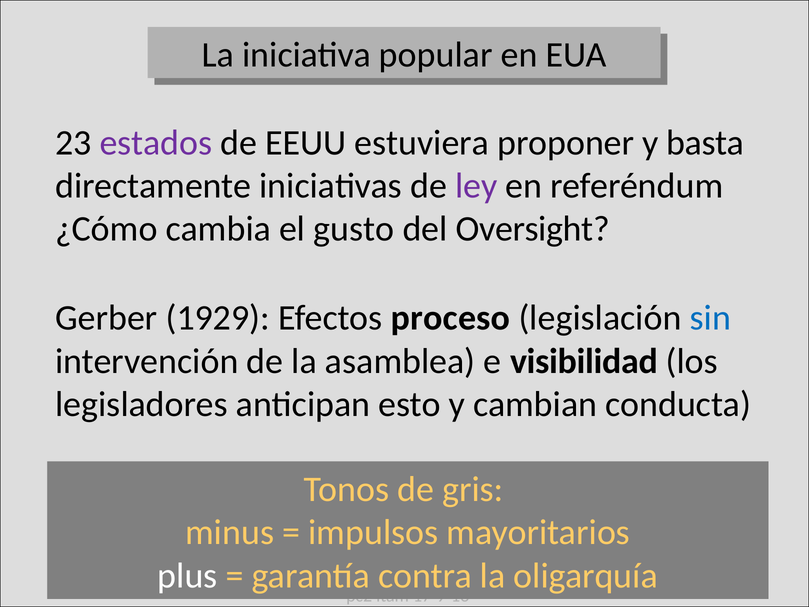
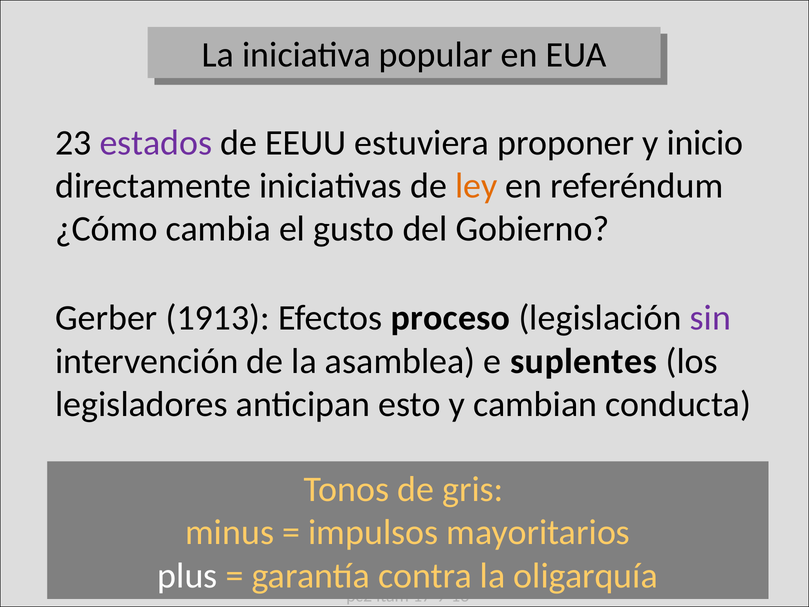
basta: basta -> inicio
ley colour: purple -> orange
Oversight: Oversight -> Gobierno
1929: 1929 -> 1913
sin colour: blue -> purple
visibilidad: visibilidad -> suplentes
